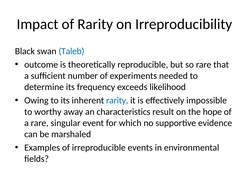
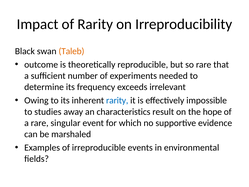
Taleb colour: blue -> orange
likelihood: likelihood -> irrelevant
worthy: worthy -> studies
